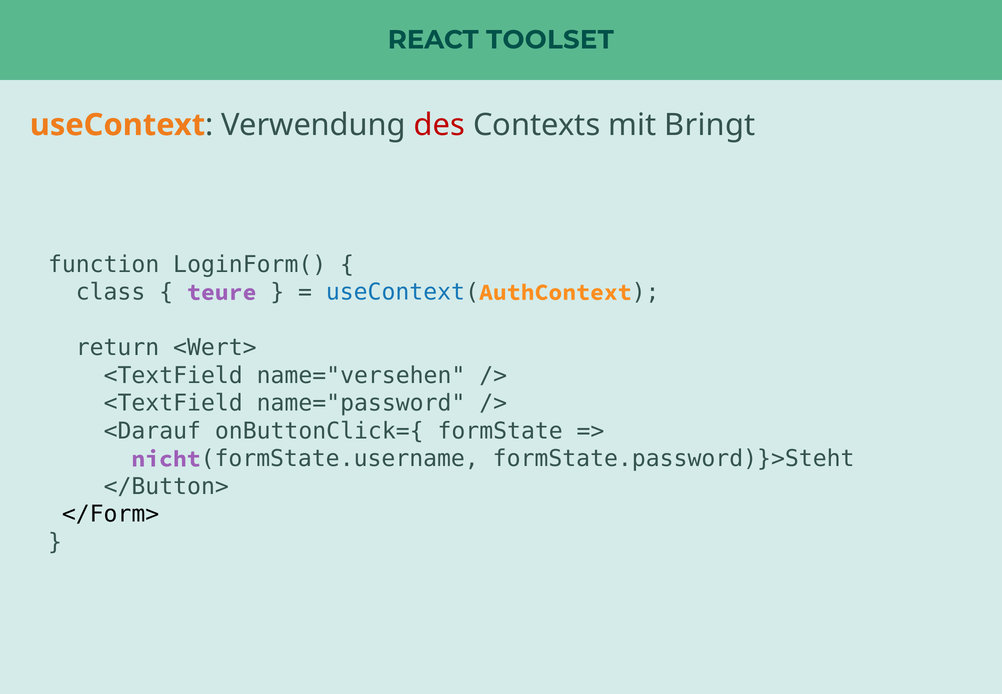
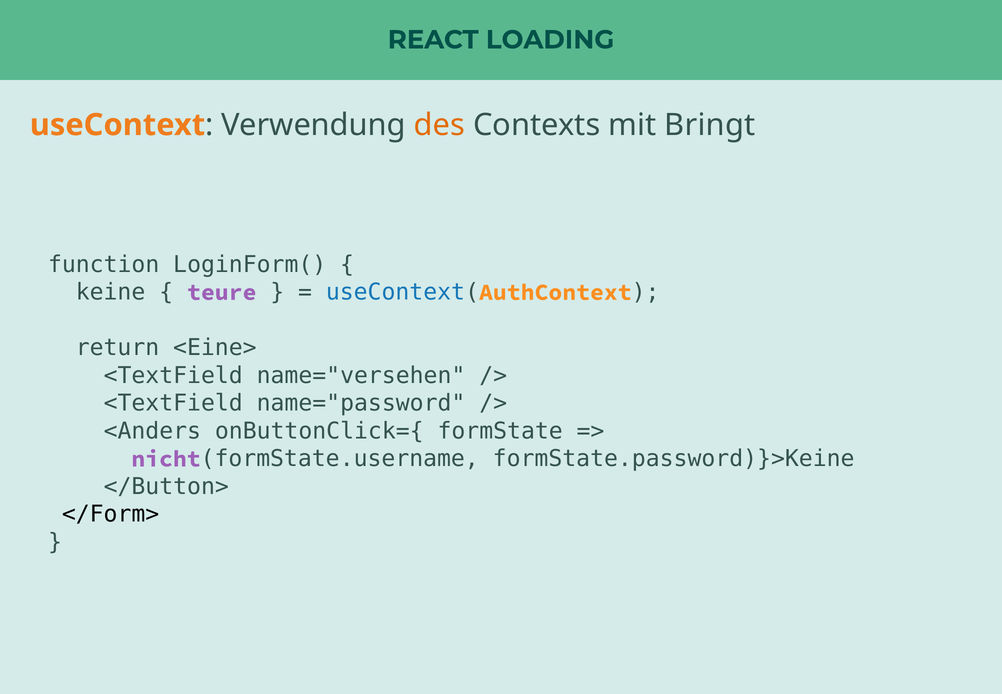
TOOLSET: TOOLSET -> LOADING
des colour: red -> orange
class: class -> keine
<Wert>: <Wert> -> <Eine>
<Darauf: <Darauf -> <Anders
formState.password)}>Steht: formState.password)}>Steht -> formState.password)}>Keine
